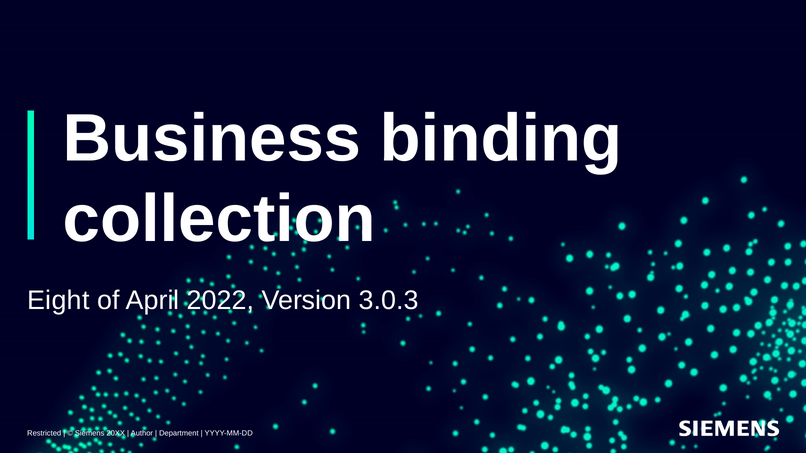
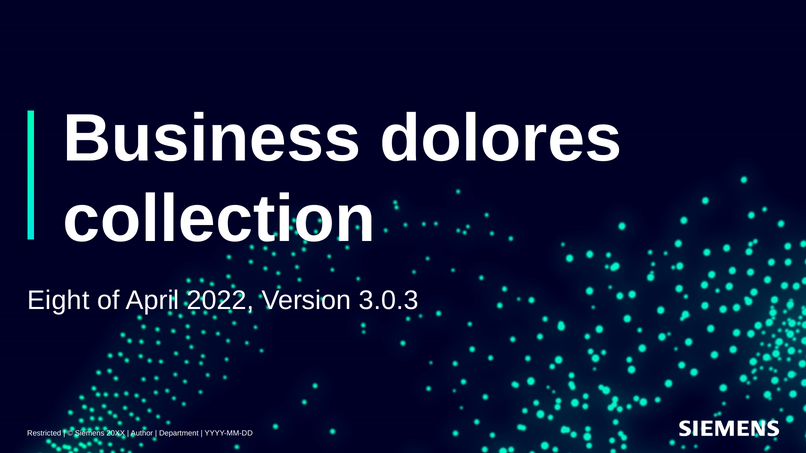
binding: binding -> dolores
